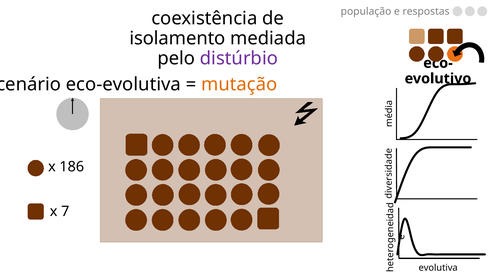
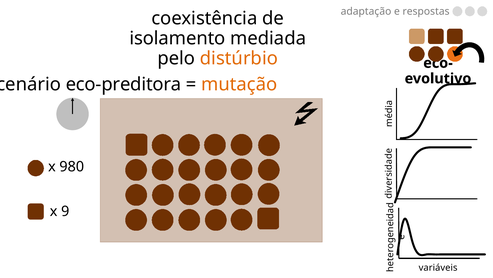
população: população -> adaptação
distúrbio colour: purple -> orange
eco-evolutiva: eco-evolutiva -> eco-preditora
186: 186 -> 980
7: 7 -> 9
evolutiva: evolutiva -> variáveis
